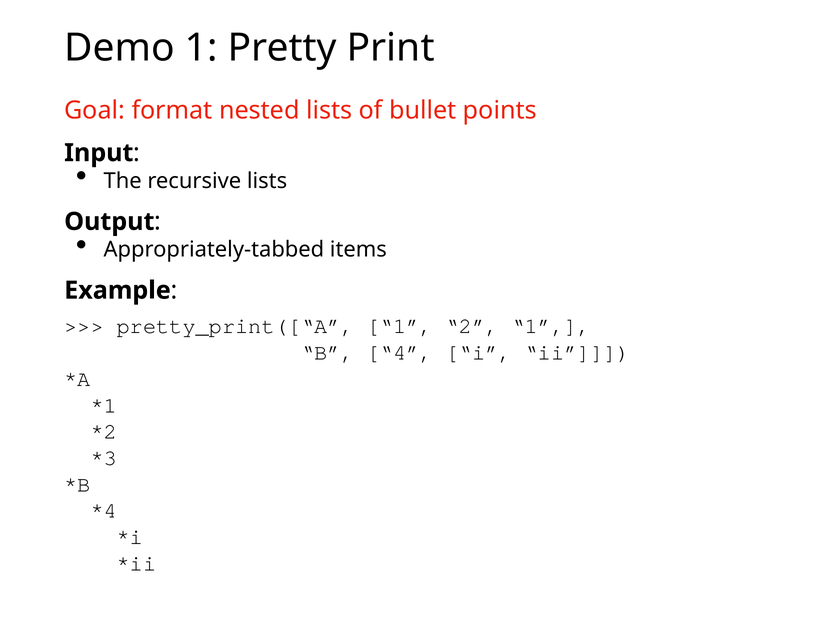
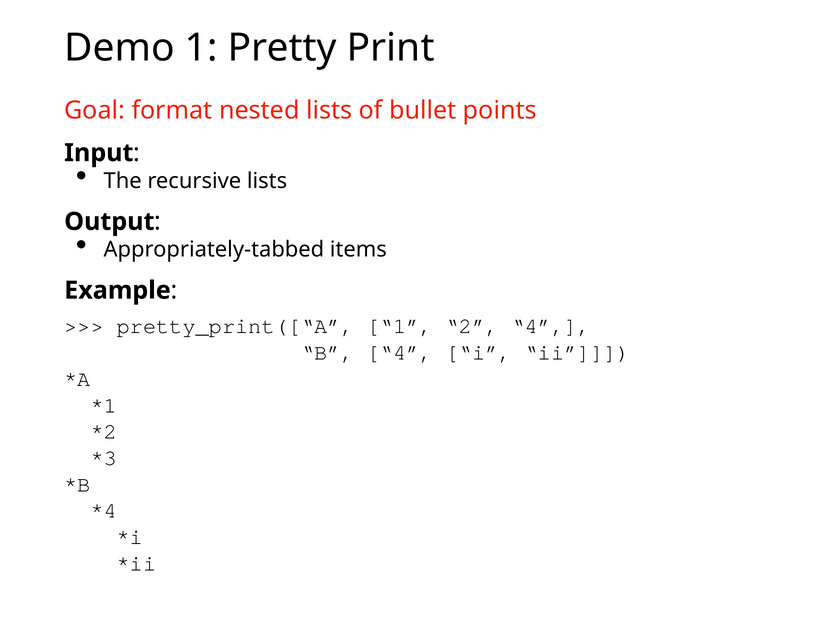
2 1: 1 -> 4
